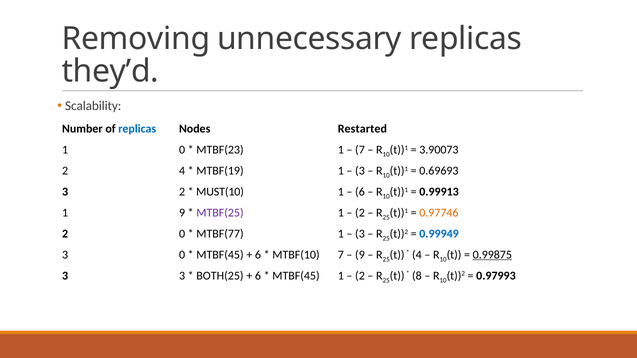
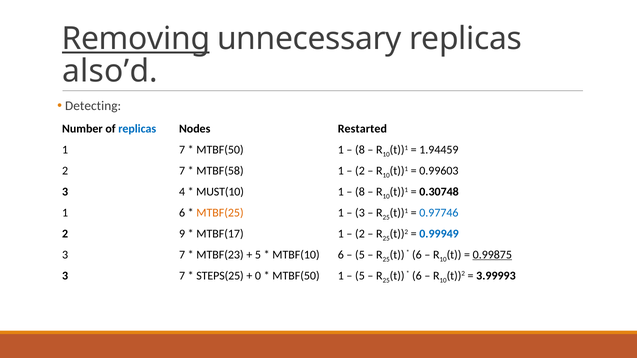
Removing underline: none -> present
they’d: they’d -> also’d
Scalability: Scalability -> Detecting
1 0: 0 -> 7
MTBF(23 at (220, 150): MTBF(23 -> MTBF(50
7 at (360, 150): 7 -> 8
3.90073: 3.90073 -> 1.94459
2 4: 4 -> 7
MTBF(19: MTBF(19 -> MTBF(58
3 at (360, 171): 3 -> 2
0.69693: 0.69693 -> 0.99603
3 2: 2 -> 4
6 at (360, 192): 6 -> 8
0.99913: 0.99913 -> 0.30748
1 9: 9 -> 6
MTBF(25 colour: purple -> orange
2 at (360, 213): 2 -> 3
0.97746 colour: orange -> blue
2 0: 0 -> 9
MTBF(77: MTBF(77 -> MTBF(17
3 at (360, 234): 3 -> 2
0 at (182, 255): 0 -> 7
MTBF(45 at (220, 255): MTBF(45 -> MTBF(23
6 at (258, 255): 6 -> 5
MTBF(10 7: 7 -> 6
9 at (360, 255): 9 -> 5
4 at (417, 255): 4 -> 6
3 at (182, 276): 3 -> 7
BOTH(25: BOTH(25 -> STEPS(25
6 at (258, 276): 6 -> 0
MTBF(45 at (296, 276): MTBF(45 -> MTBF(50
2 at (360, 276): 2 -> 5
8 at (417, 276): 8 -> 6
0.97993: 0.97993 -> 3.99993
